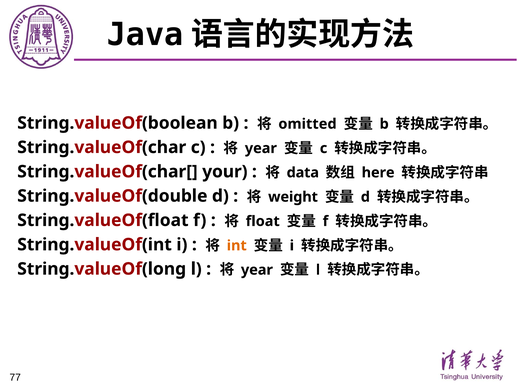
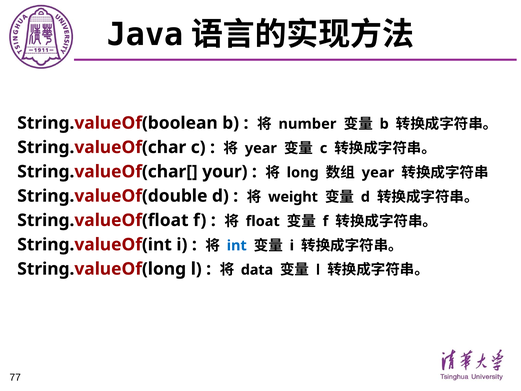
omitted: omitted -> number
data: data -> long
here at (378, 172): here -> year
int colour: orange -> blue
year at (257, 270): year -> data
